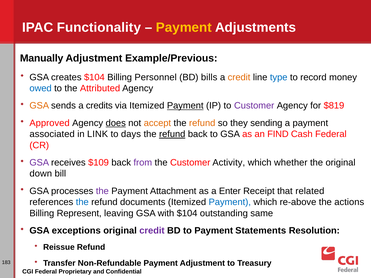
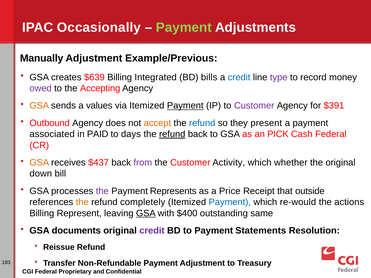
Functionality: Functionality -> Occasionally
Payment at (184, 27) colour: yellow -> light green
creates $104: $104 -> $639
Personnel: Personnel -> Integrated
credit at (239, 77) colour: orange -> blue
type colour: blue -> purple
owed colour: blue -> purple
Attributed: Attributed -> Accepting
credits: credits -> values
$819: $819 -> $391
Approved: Approved -> Outbound
does underline: present -> none
refund at (202, 123) colour: orange -> blue
sending: sending -> present
LINK: LINK -> PAID
FIND: FIND -> PICK
GSA at (39, 163) colour: purple -> orange
$109: $109 -> $437
Attachment: Attachment -> Represents
Enter: Enter -> Price
related: related -> outside
the at (82, 202) colour: blue -> orange
documents: documents -> completely
re-above: re-above -> re-would
GSA at (146, 213) underline: none -> present
with $104: $104 -> $400
exceptions: exceptions -> documents
